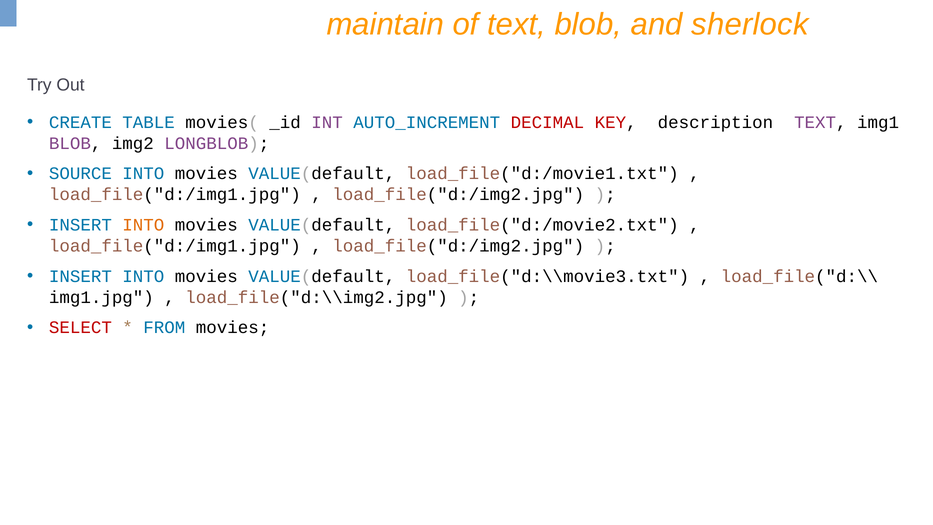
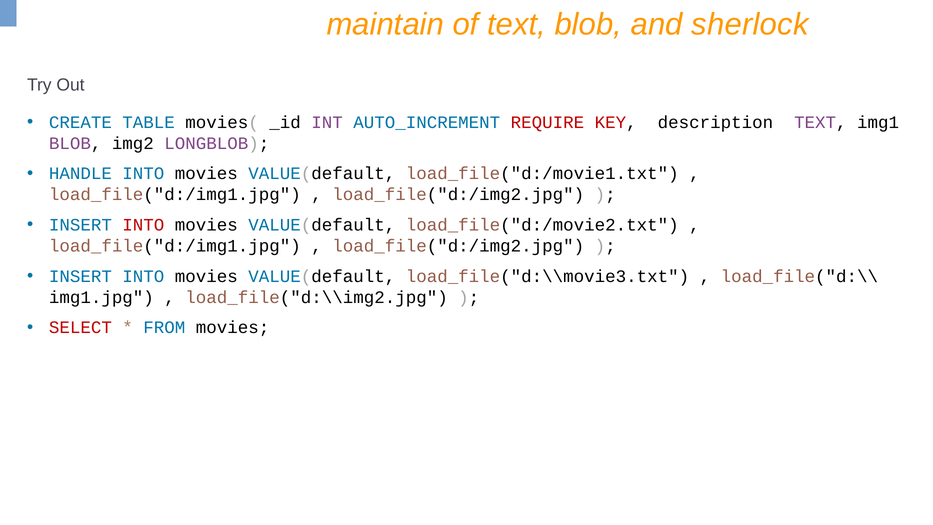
DECIMAL: DECIMAL -> REQUIRE
SOURCE: SOURCE -> HANDLE
INTO at (143, 225) colour: orange -> red
